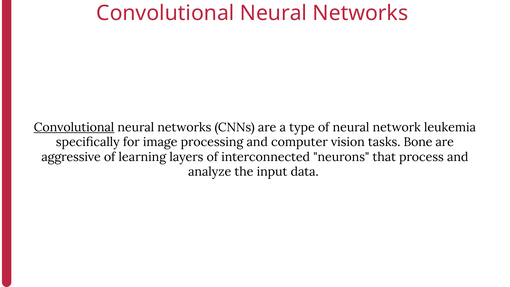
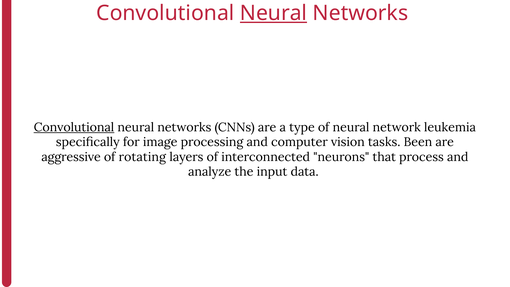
Neural at (274, 13) underline: none -> present
Bone: Bone -> Been
learning: learning -> rotating
